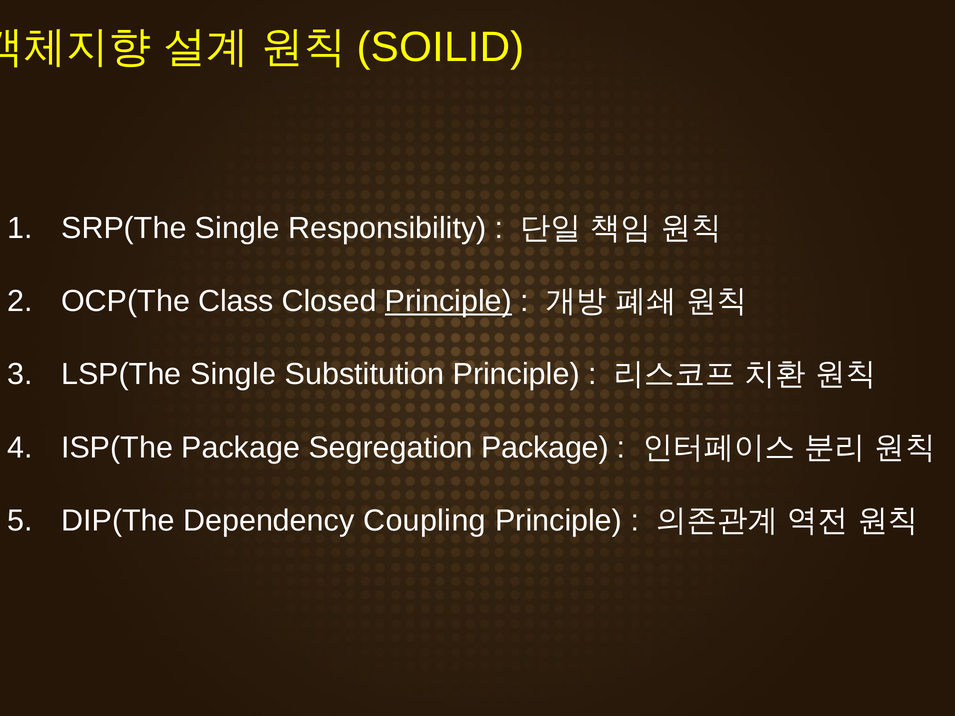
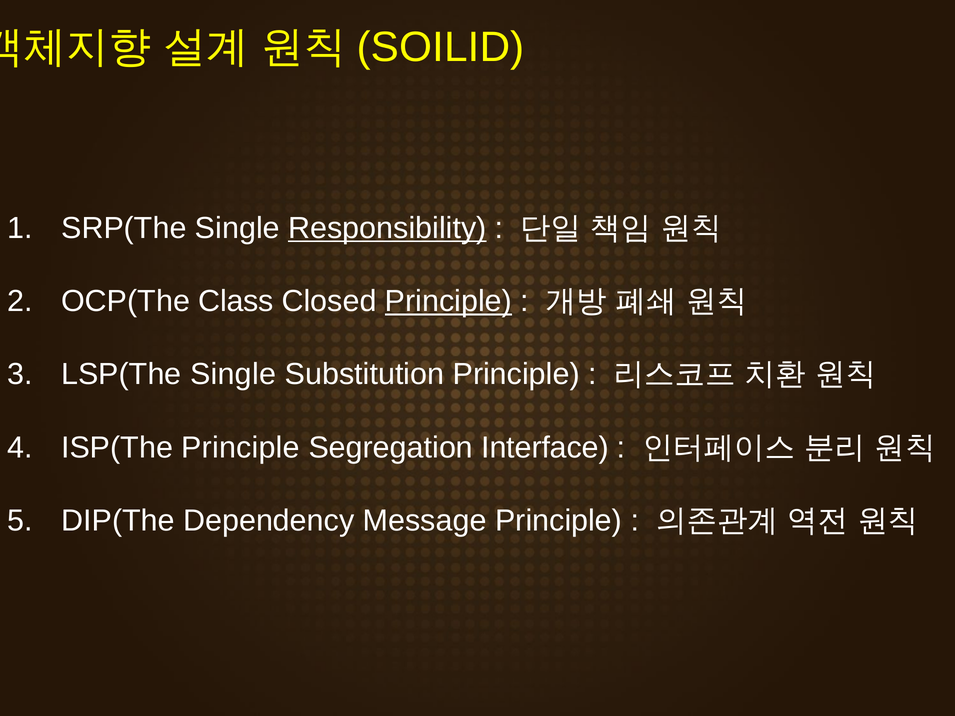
Responsibility underline: none -> present
ISP(The Package: Package -> Principle
Segregation Package: Package -> Interface
Coupling: Coupling -> Message
